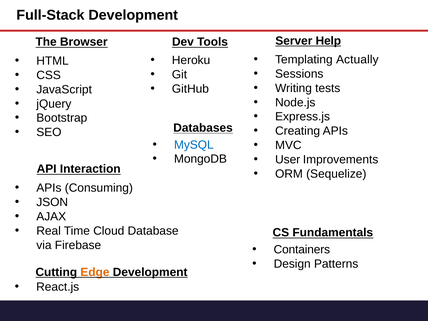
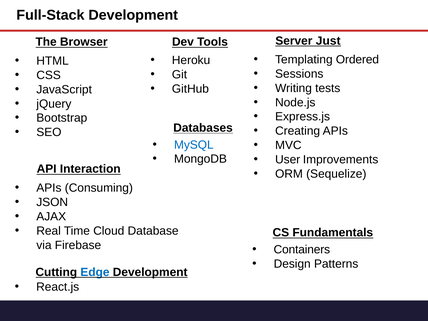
Help: Help -> Just
Actually: Actually -> Ordered
Edge colour: orange -> blue
